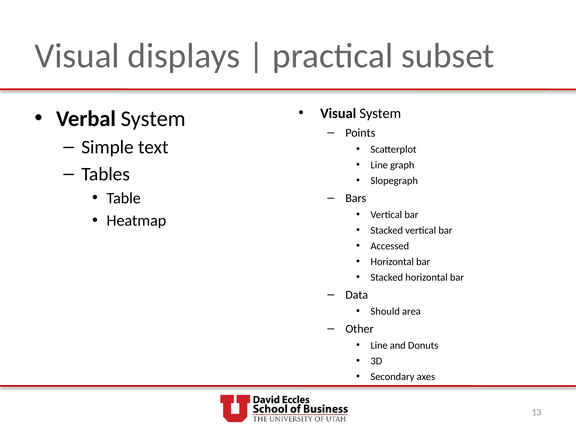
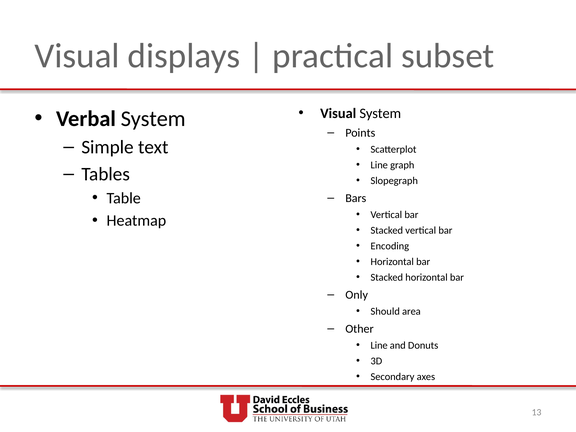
Accessed: Accessed -> Encoding
Data: Data -> Only
